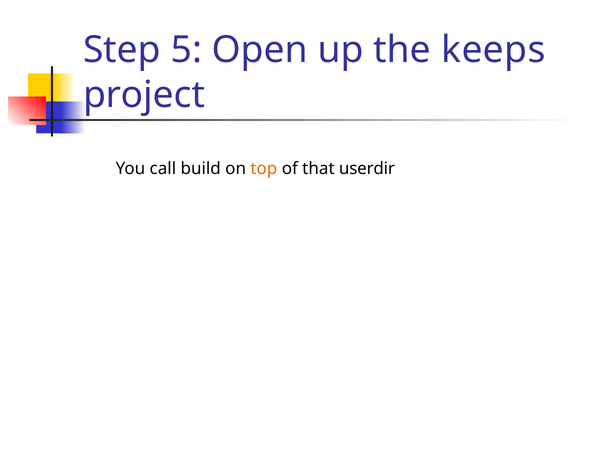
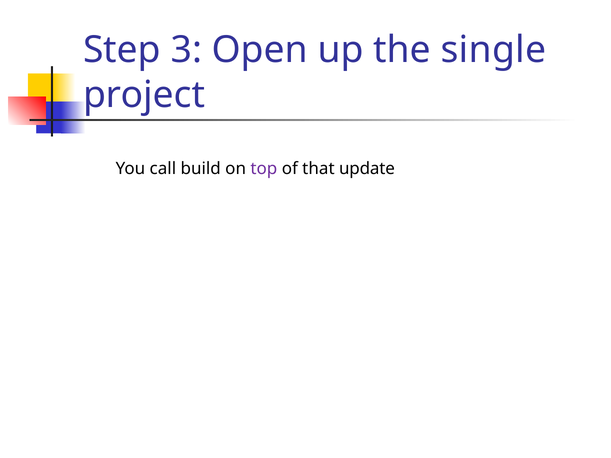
5: 5 -> 3
keeps: keeps -> single
top colour: orange -> purple
userdir: userdir -> update
